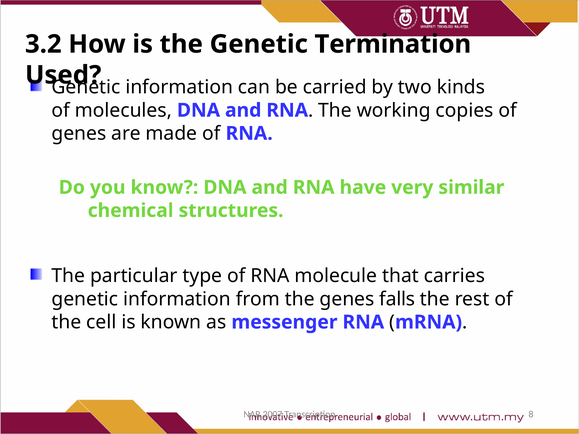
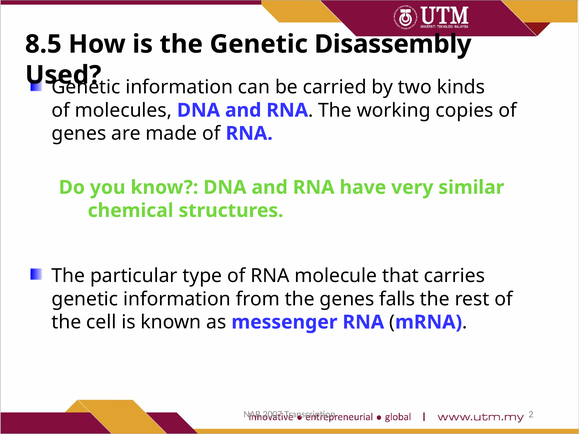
3.2: 3.2 -> 8.5
Termination: Termination -> Disassembly
8: 8 -> 2
